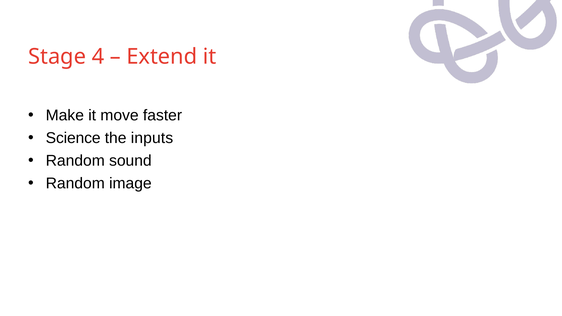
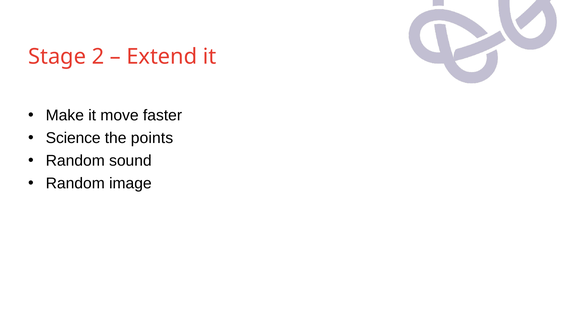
4: 4 -> 2
inputs: inputs -> points
